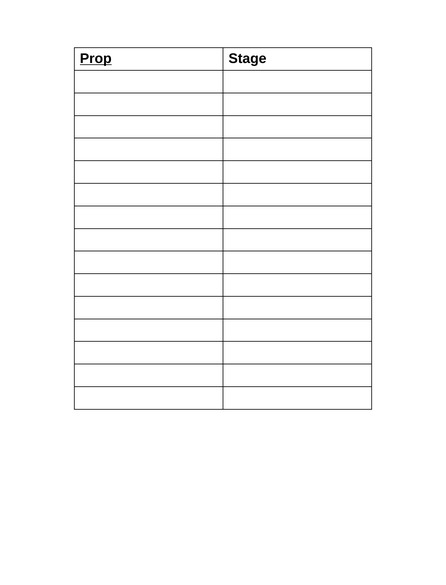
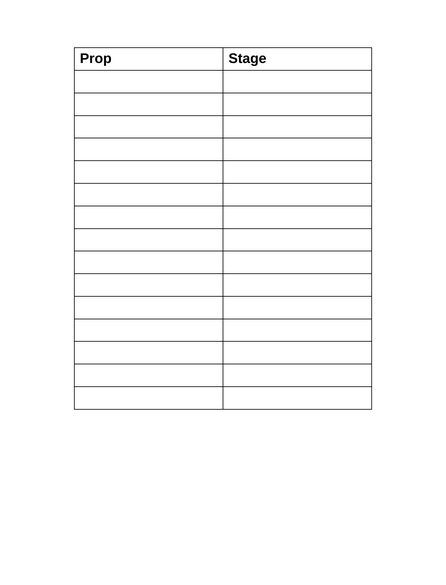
Prop underline: present -> none
